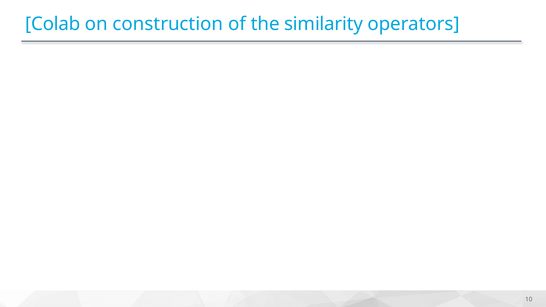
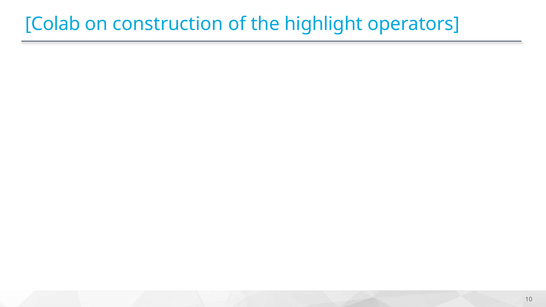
similarity: similarity -> highlight
